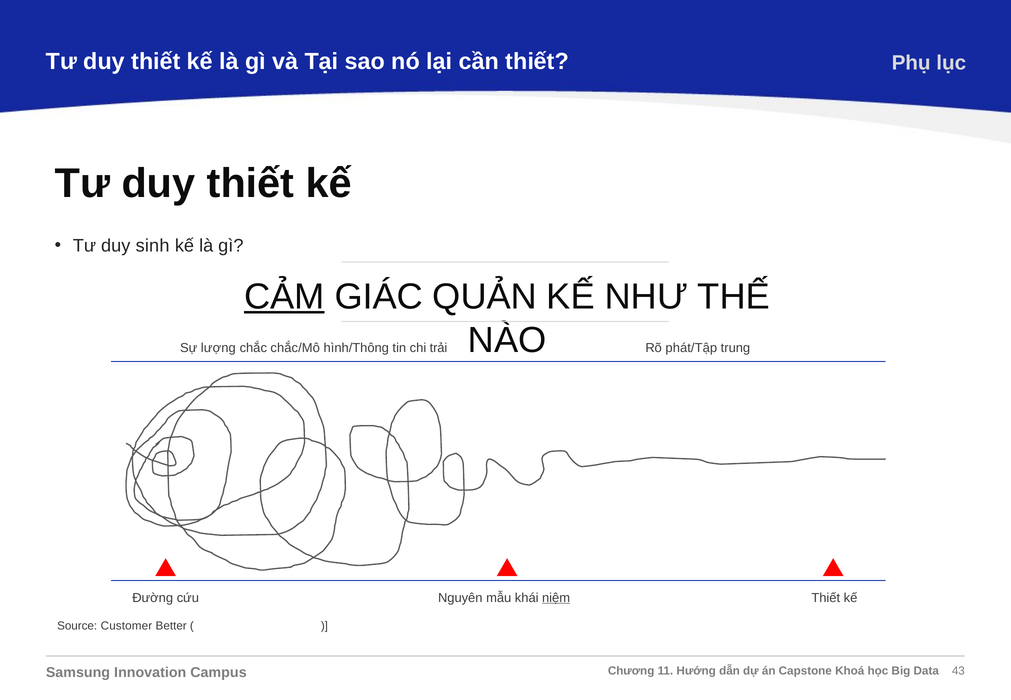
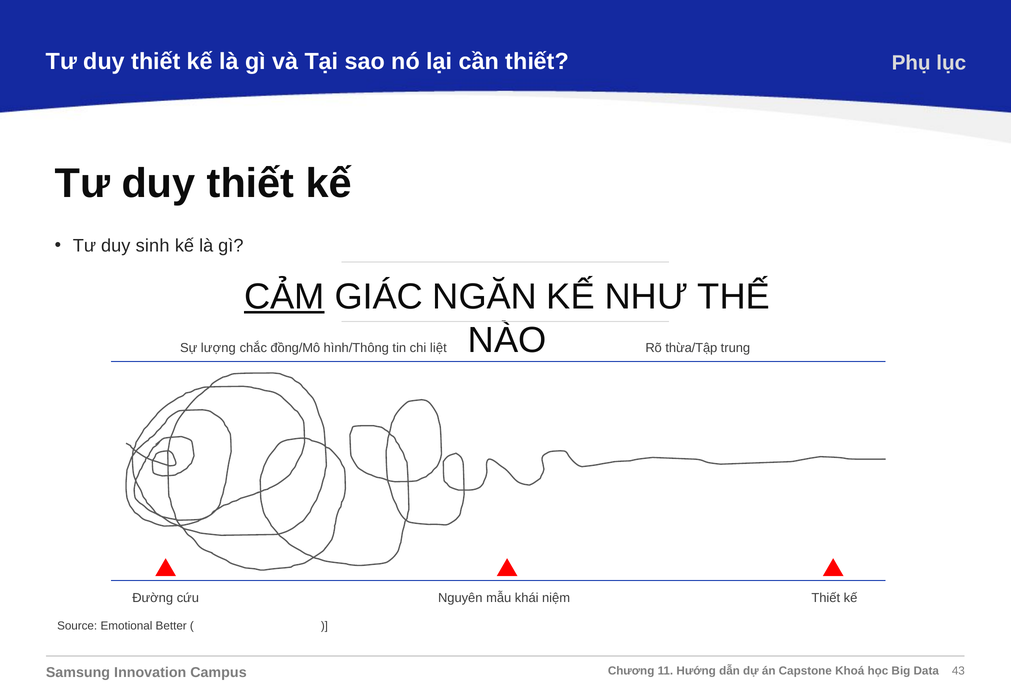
QUẢN: QUẢN -> NGĂN
chắc/Mô: chắc/Mô -> đồng/Mô
trải: trải -> liệt
phát/Tập: phát/Tập -> thừa/Tập
niệm underline: present -> none
Customer: Customer -> Emotional
